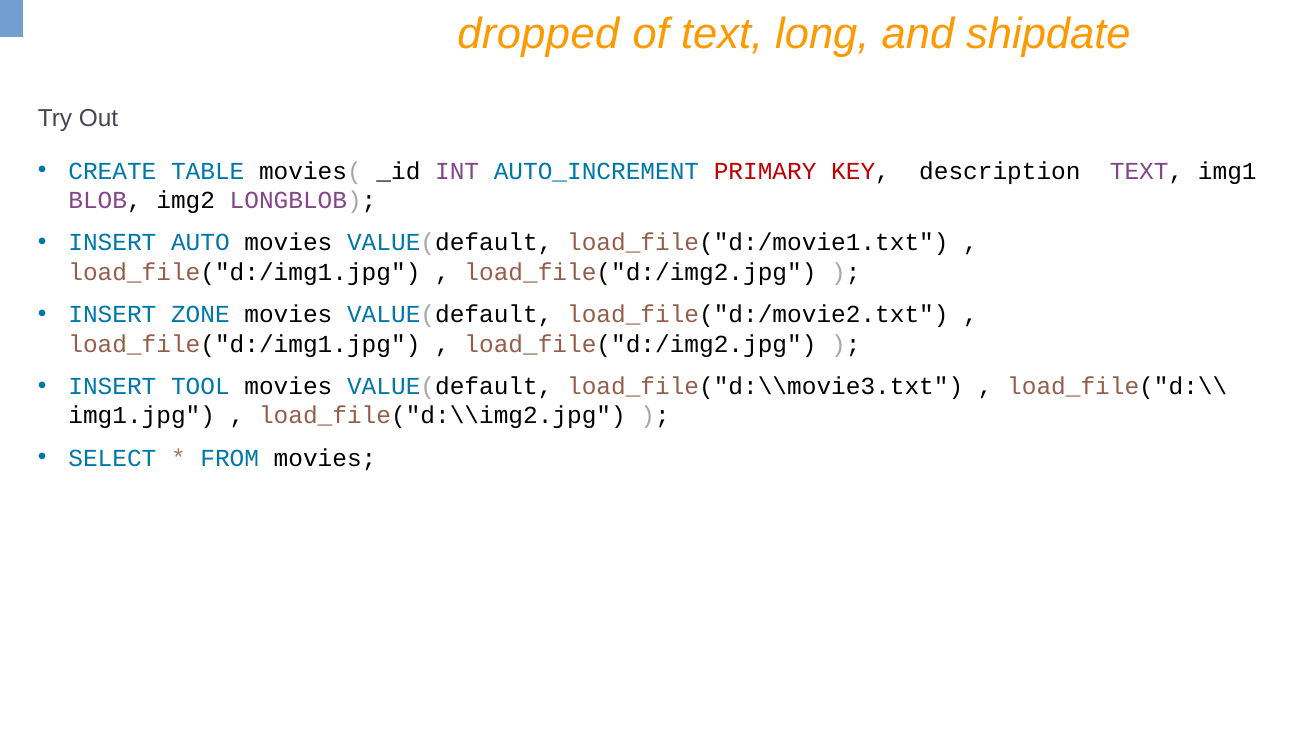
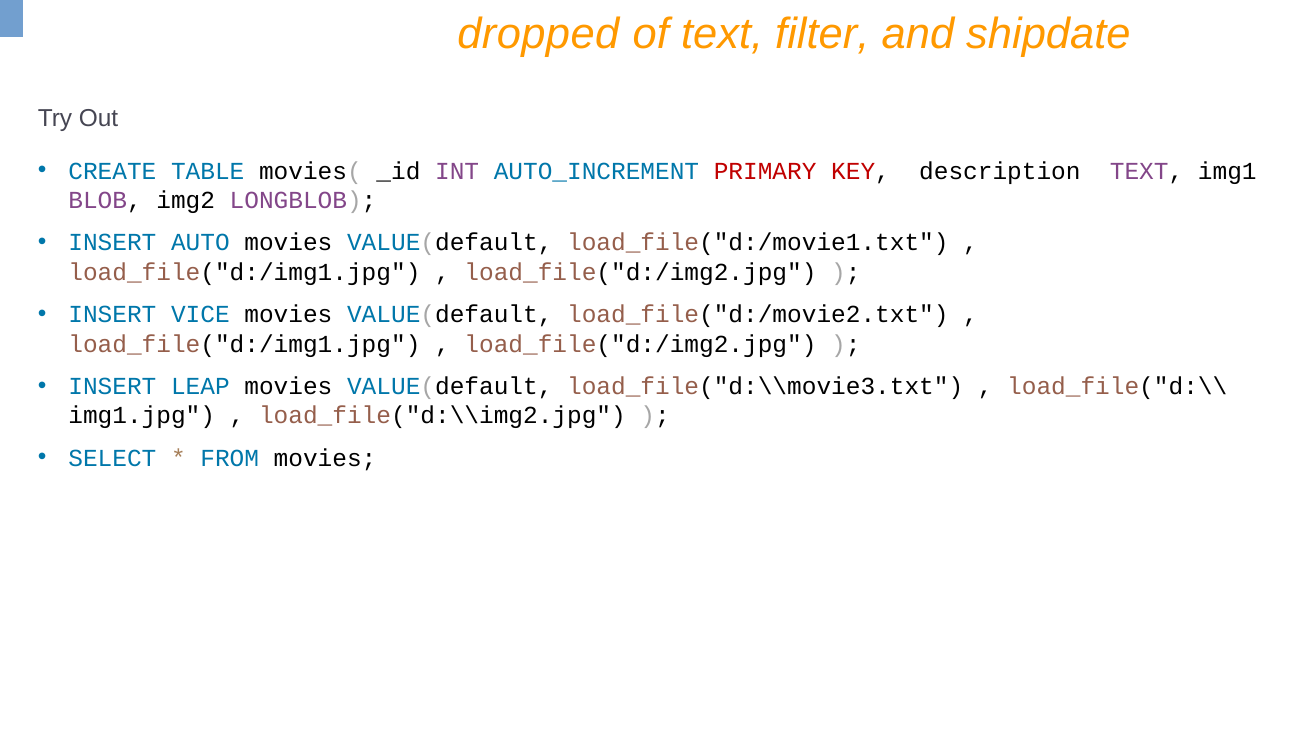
long: long -> filter
ZONE: ZONE -> VICE
TOOL: TOOL -> LEAP
